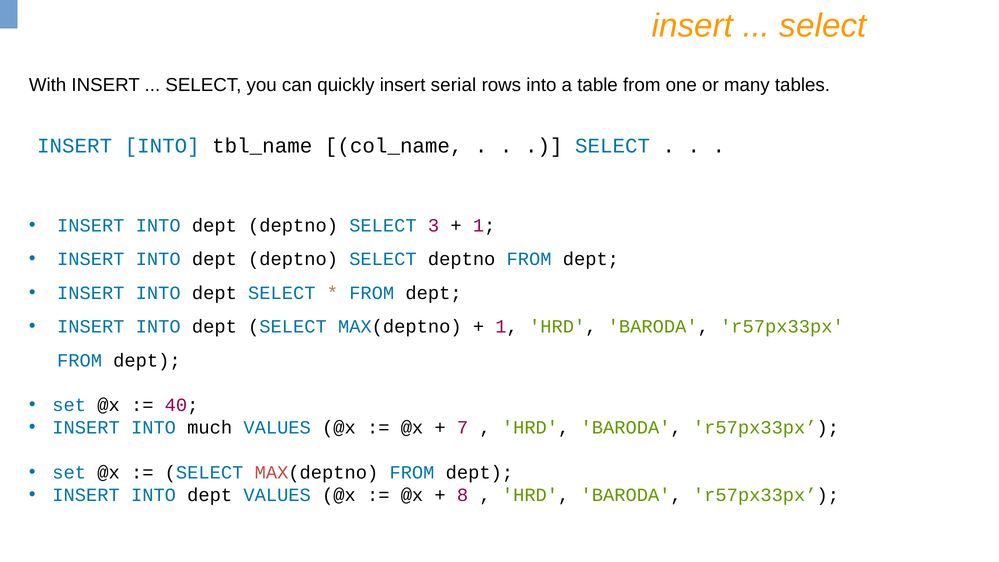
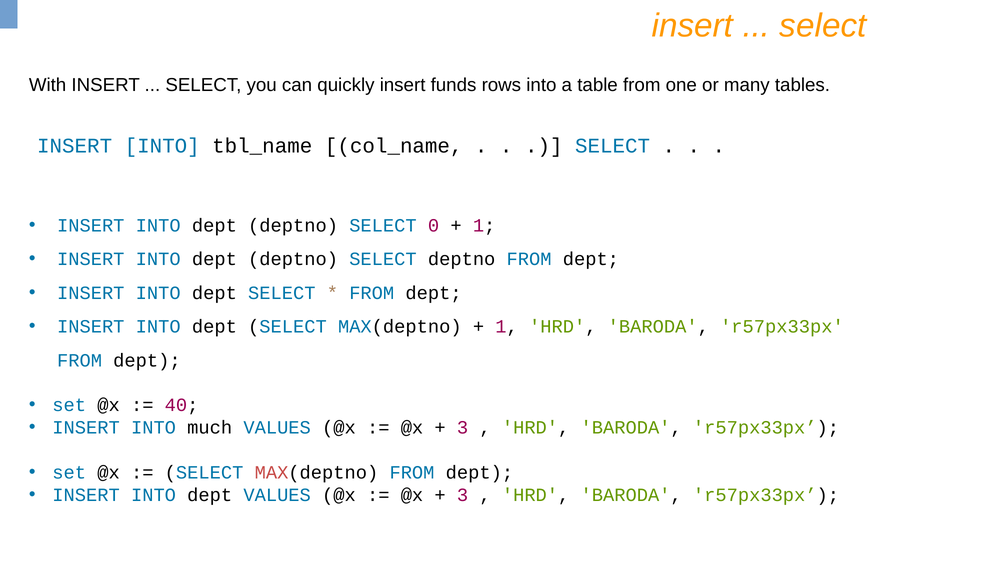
serial: serial -> funds
3: 3 -> 0
7 at (463, 428): 7 -> 3
8 at (463, 495): 8 -> 3
